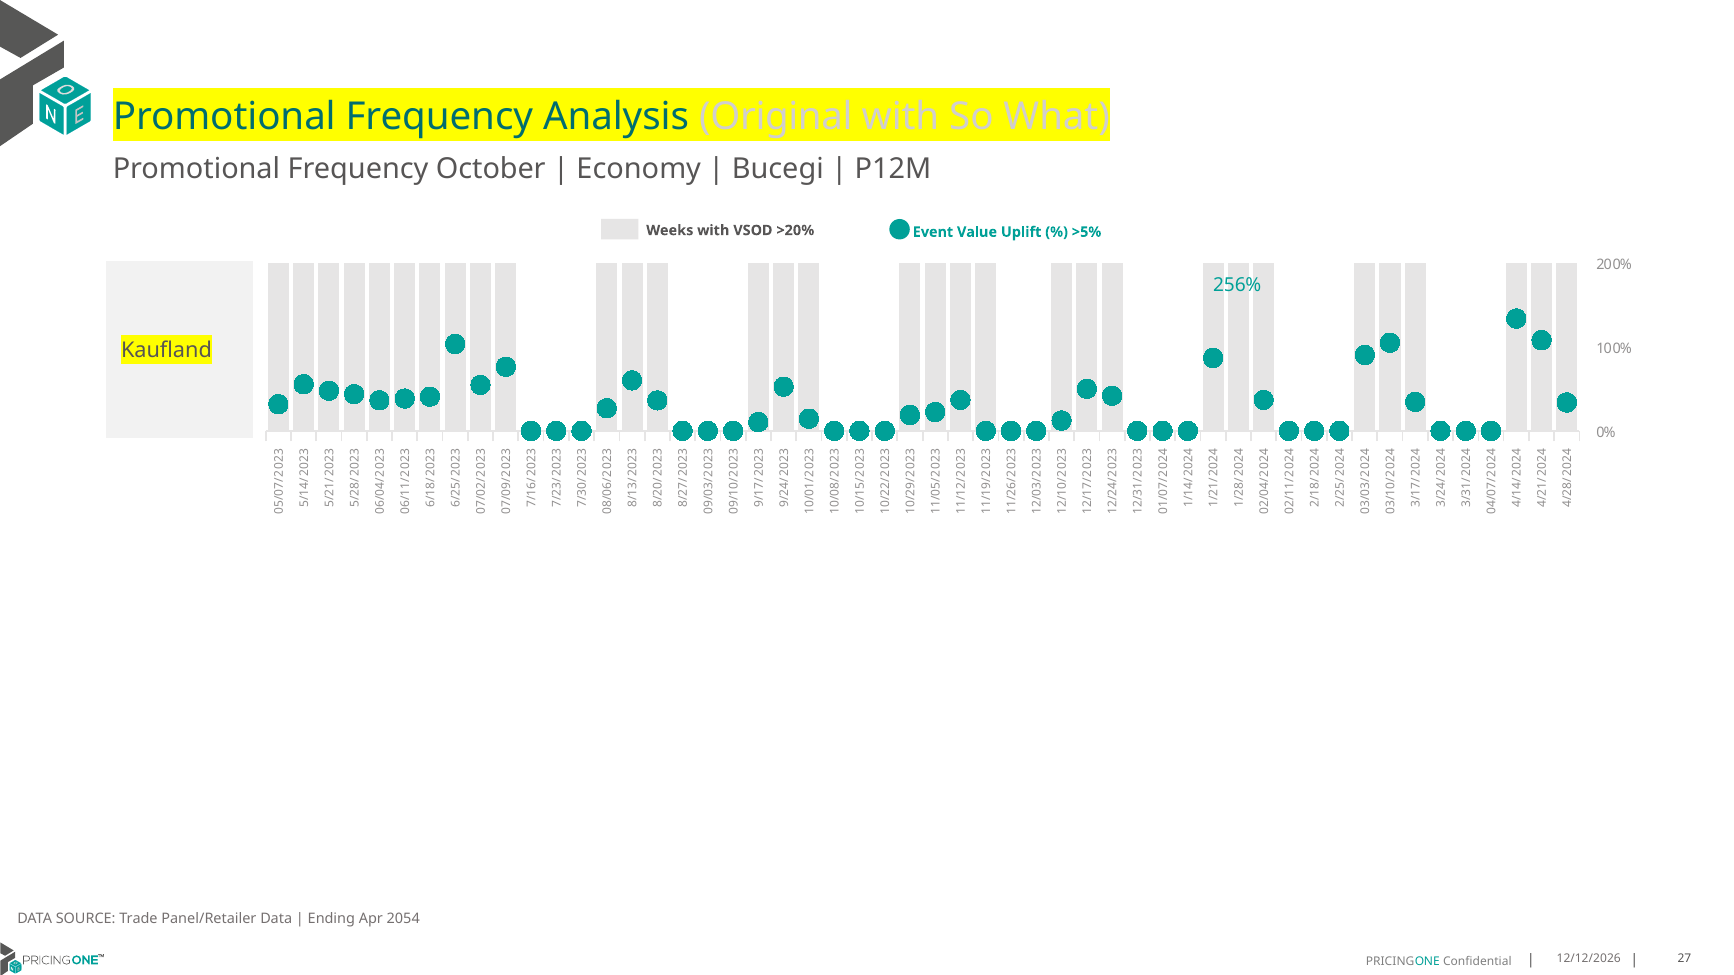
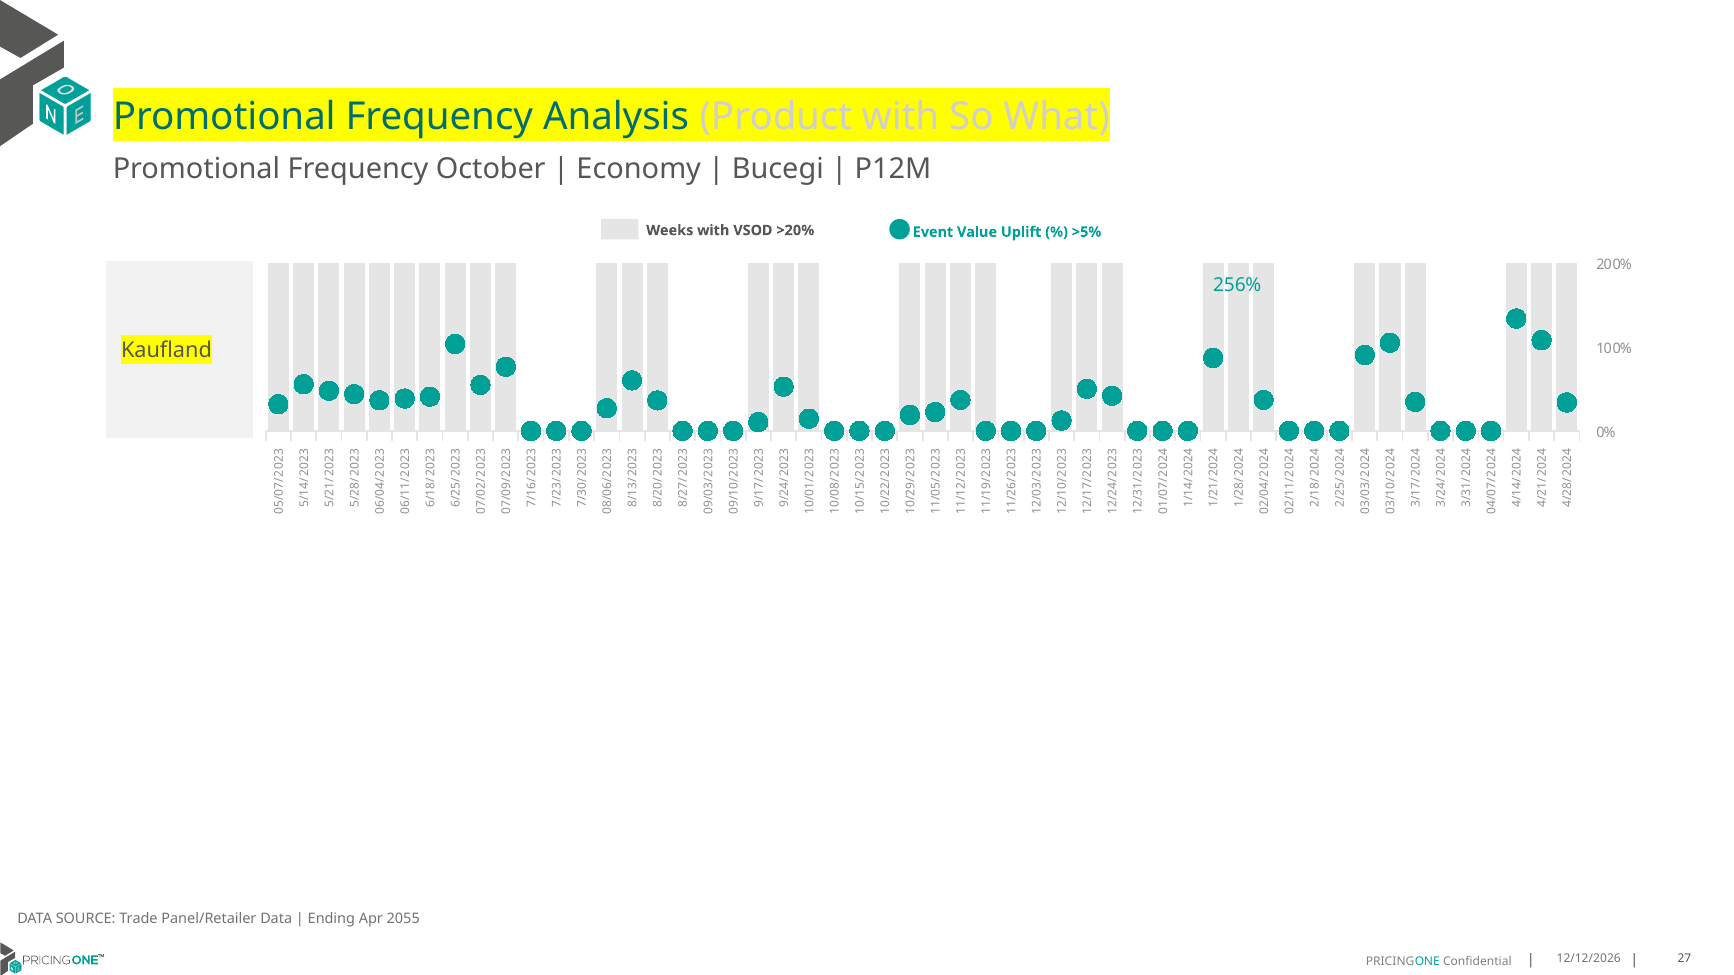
Original: Original -> Product
2054: 2054 -> 2055
